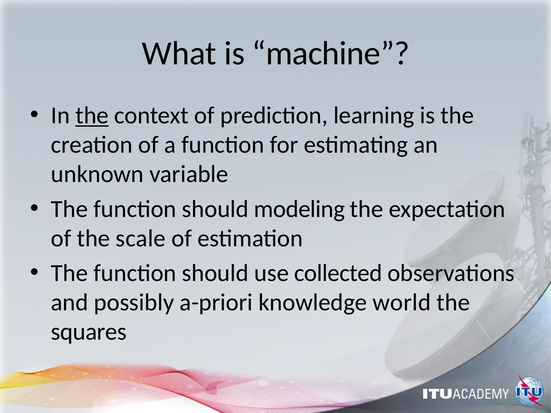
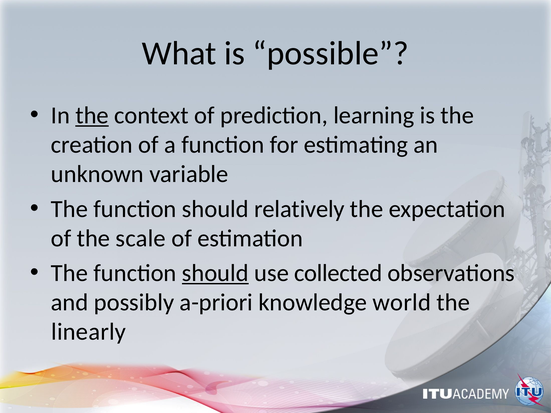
machine: machine -> possible
modeling: modeling -> relatively
should at (215, 273) underline: none -> present
squares: squares -> linearly
